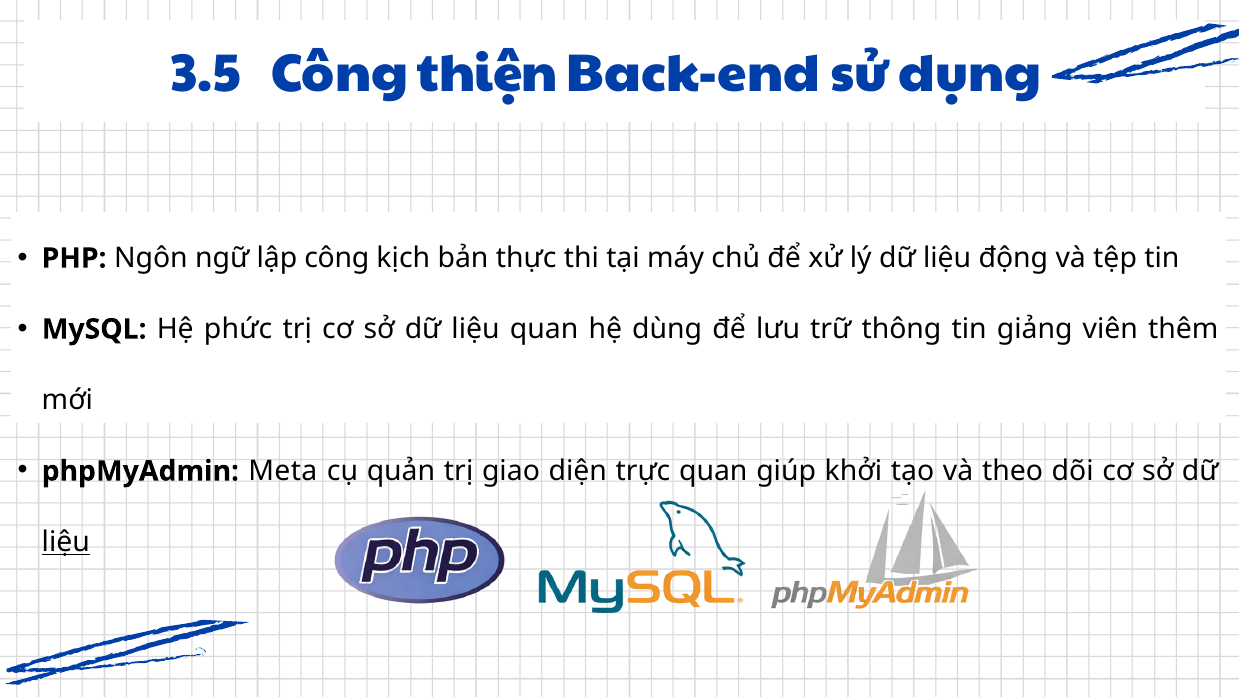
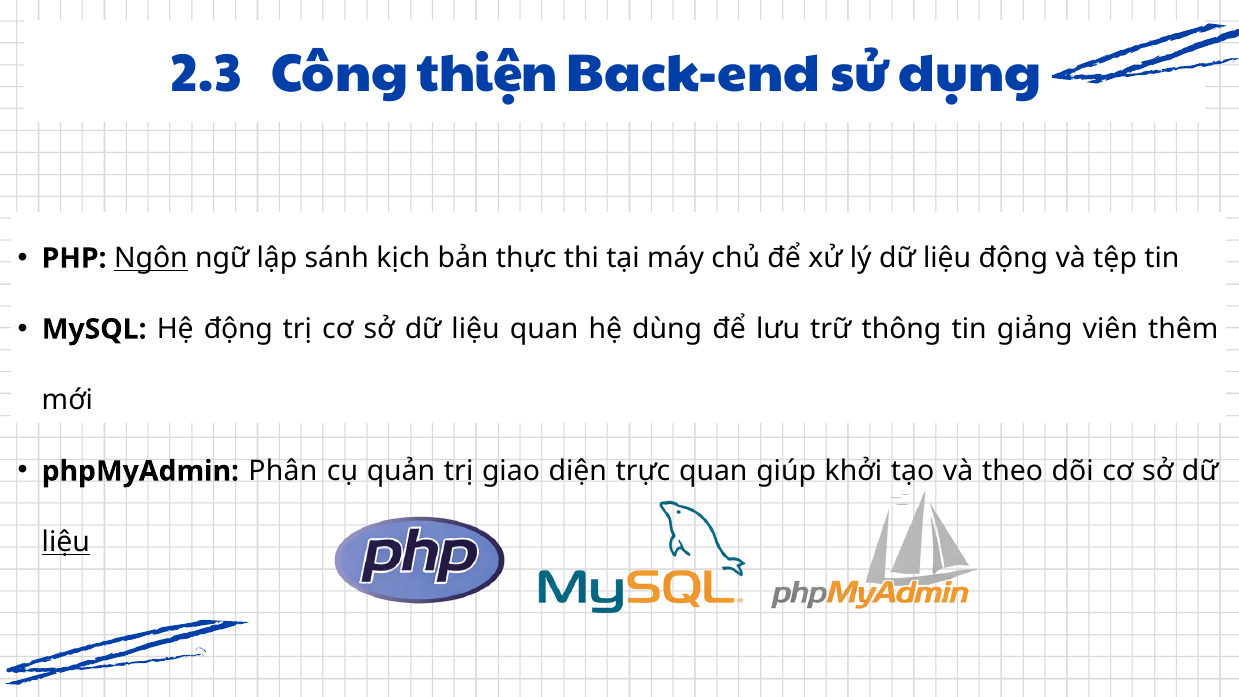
3.5: 3.5 -> 2.3
Ngôn underline: none -> present
lập công: công -> sánh
Hệ phức: phức -> động
Meta: Meta -> Phân
